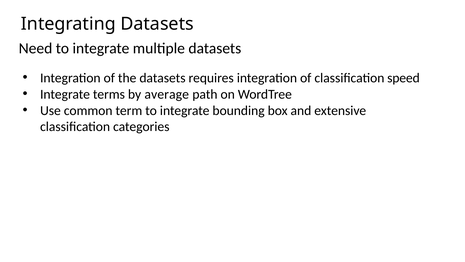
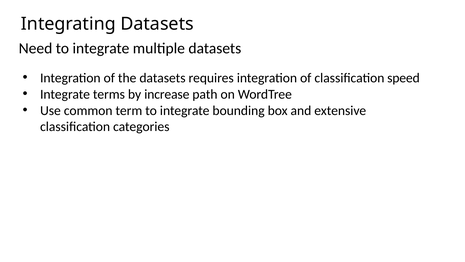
average: average -> increase
